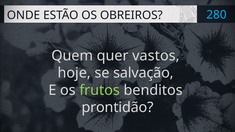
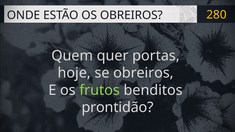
280 colour: light blue -> yellow
vastos: vastos -> portas
se salvação: salvação -> obreiros
